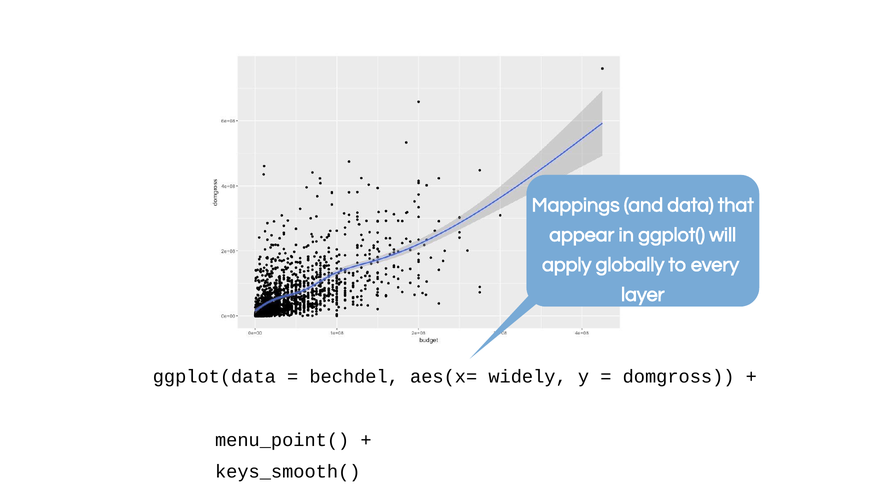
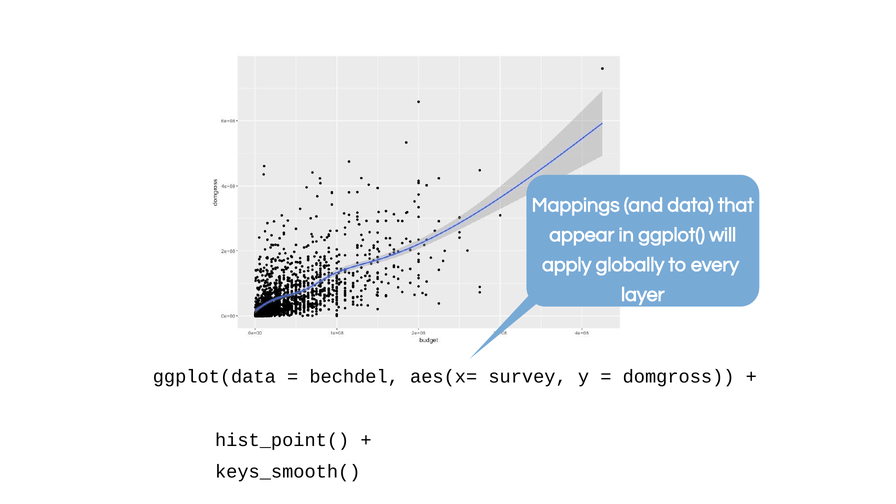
widely: widely -> survey
menu_point(: menu_point( -> hist_point(
